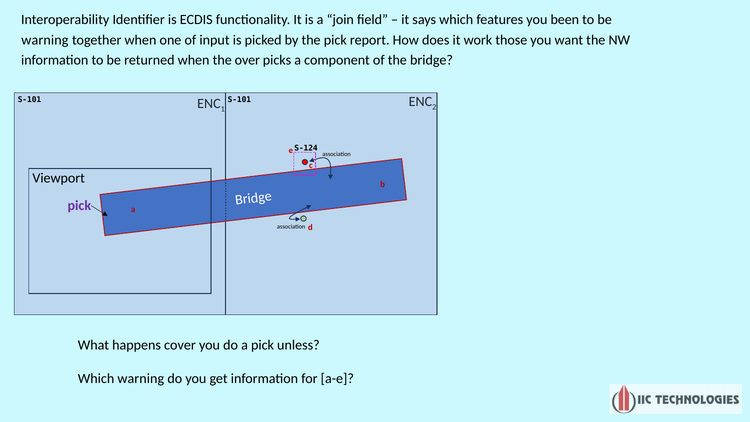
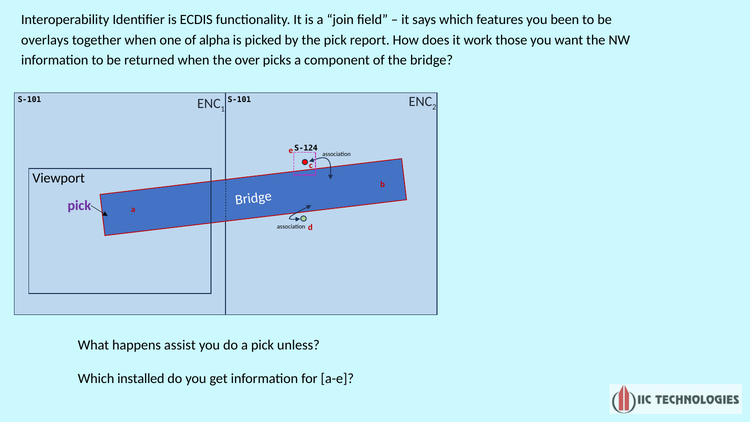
warning at (45, 40): warning -> overlays
input: input -> alpha
cover: cover -> assist
Which warning: warning -> installed
